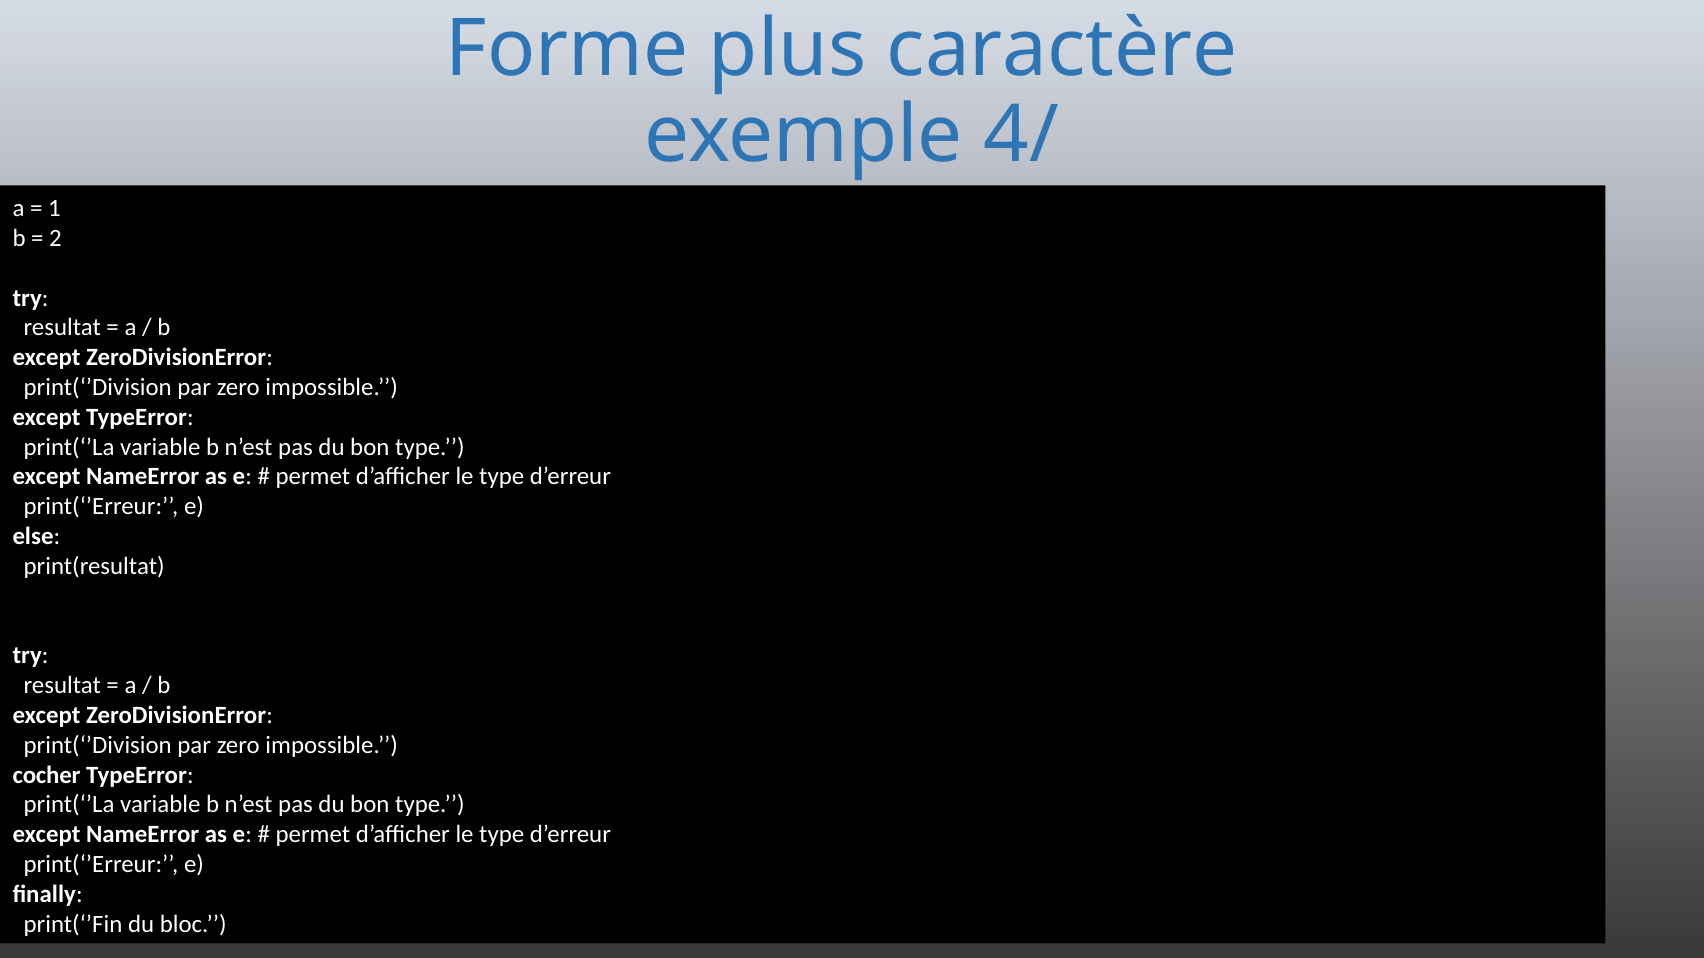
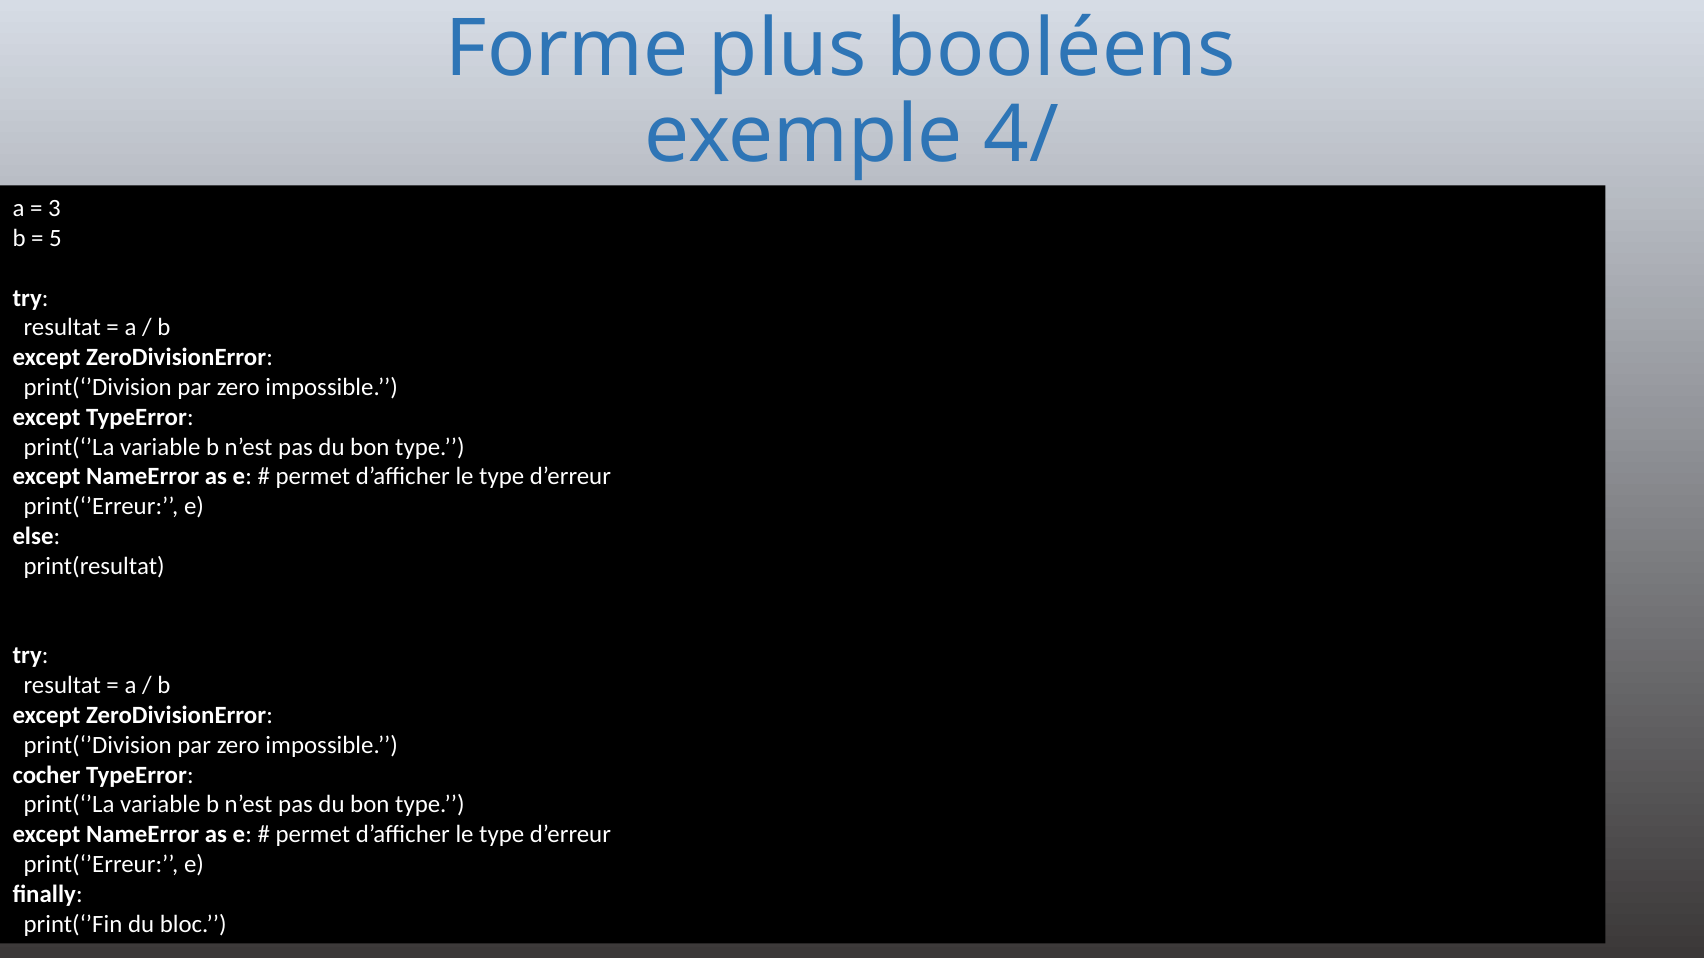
caractère: caractère -> booléens
1: 1 -> 3
2: 2 -> 5
